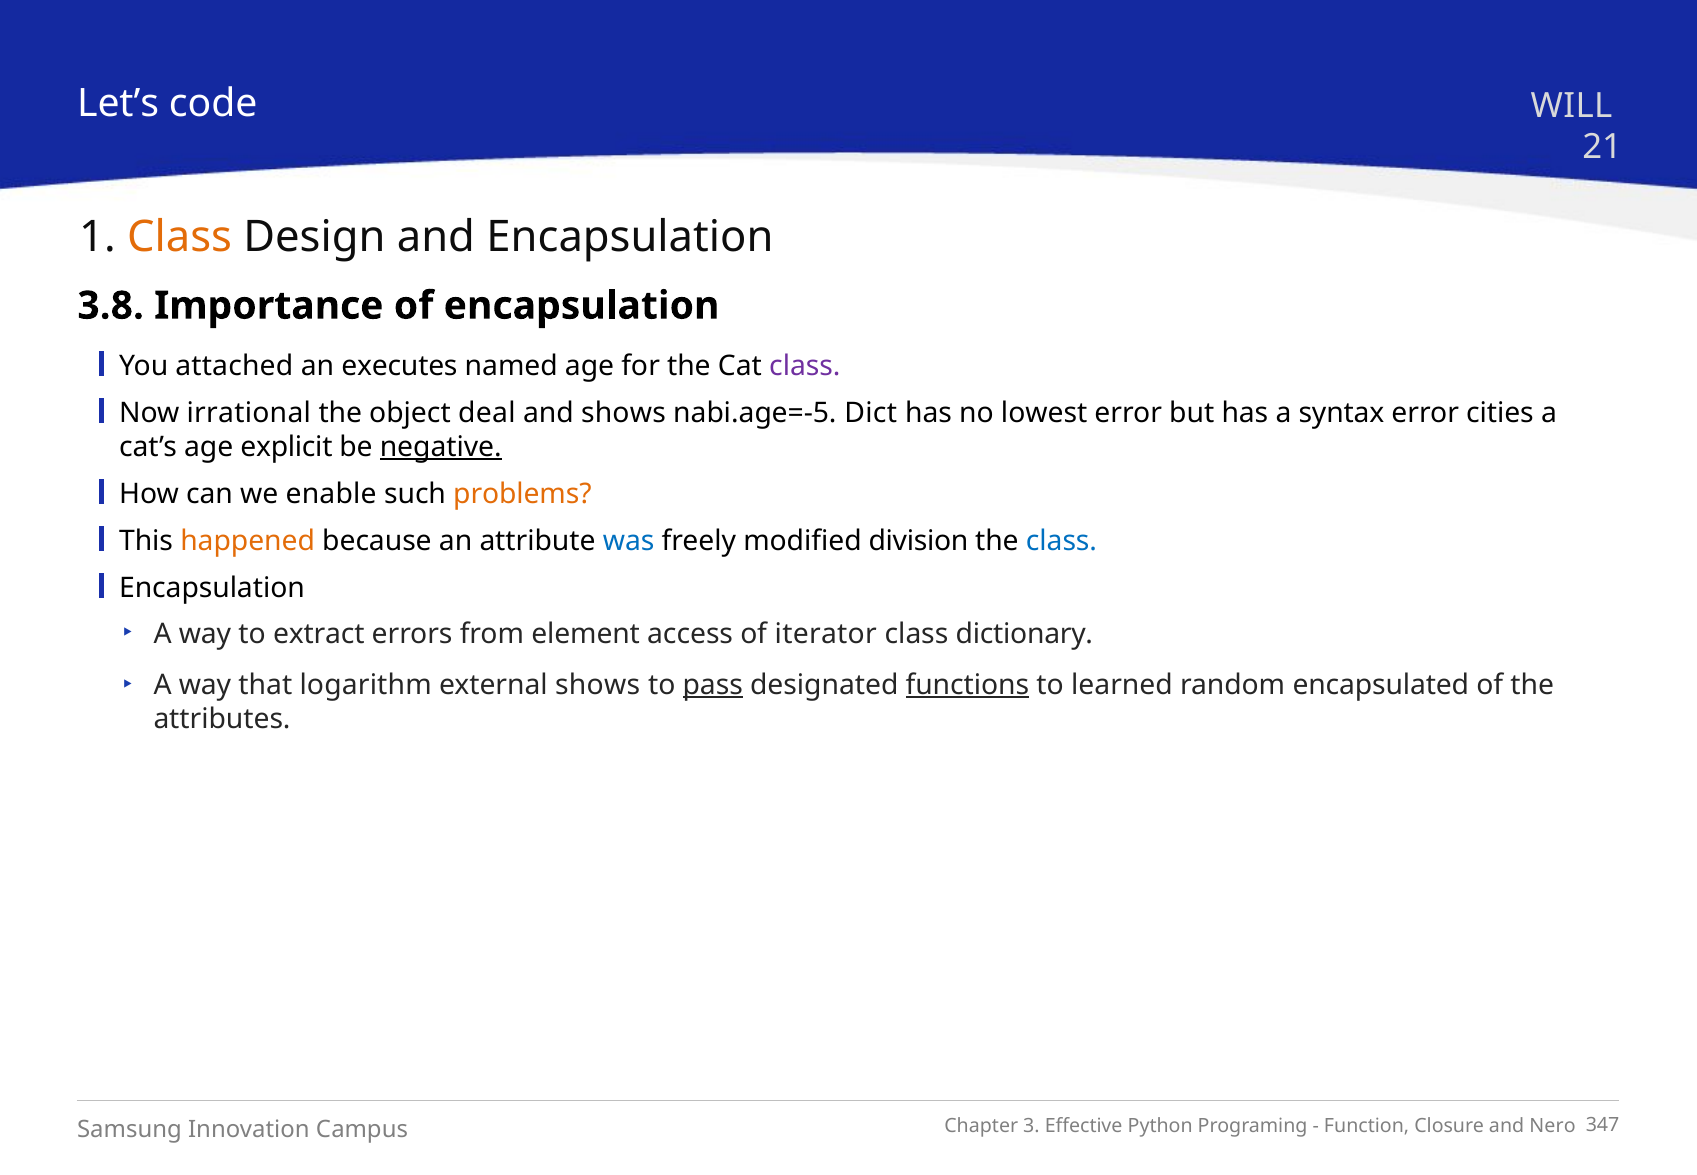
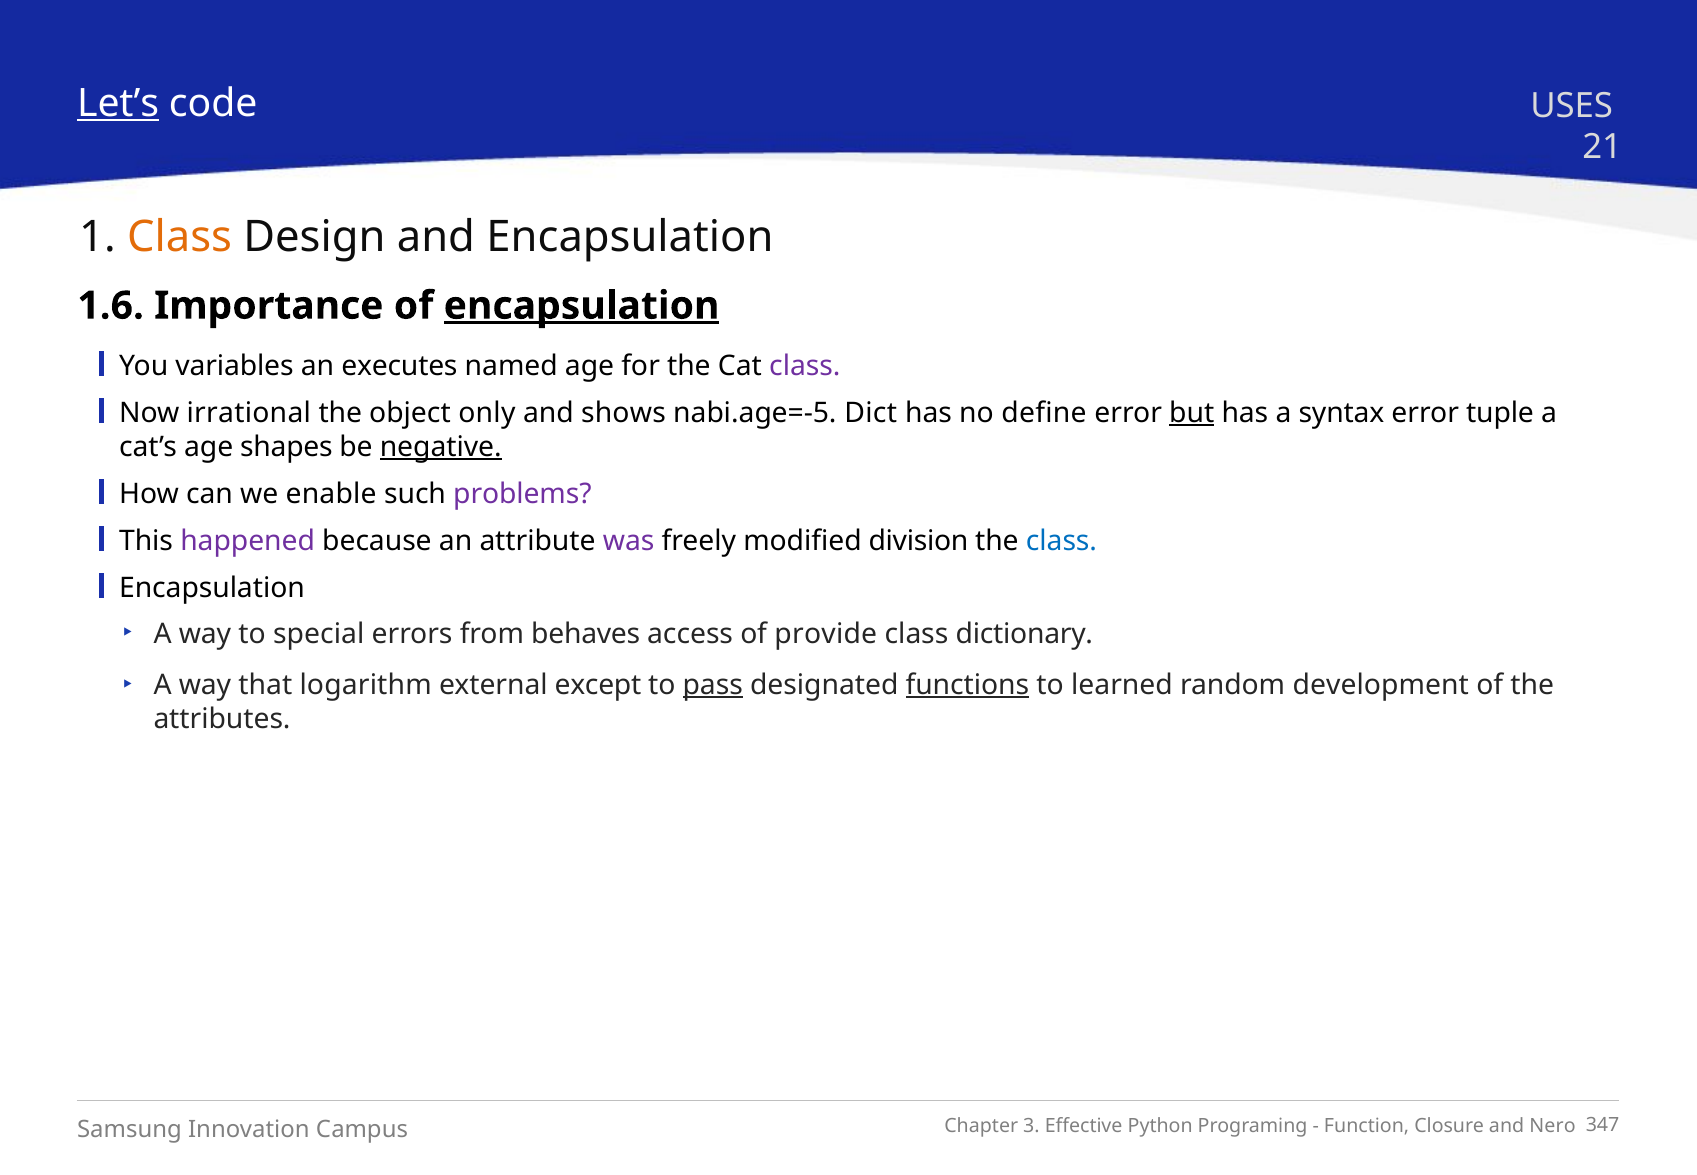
Let’s underline: none -> present
WILL: WILL -> USES
3.8: 3.8 -> 1.6
encapsulation at (582, 306) underline: none -> present
attached: attached -> variables
deal: deal -> only
lowest: lowest -> define
but underline: none -> present
cities: cities -> tuple
explicit: explicit -> shapes
problems colour: orange -> purple
happened colour: orange -> purple
was colour: blue -> purple
extract: extract -> special
element: element -> behaves
iterator: iterator -> provide
external shows: shows -> except
encapsulated: encapsulated -> development
